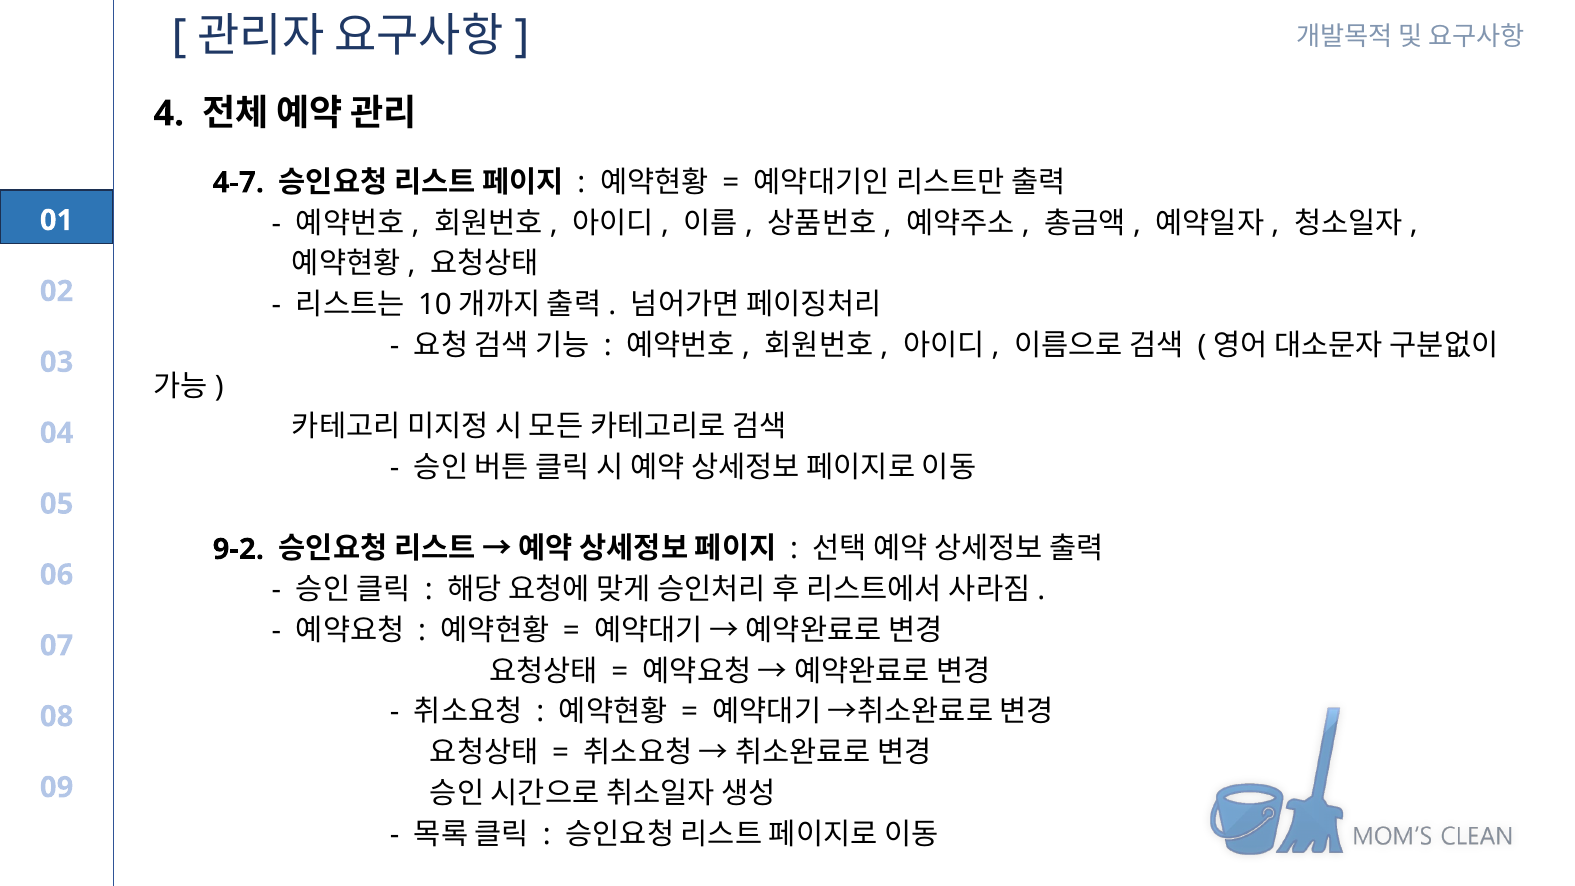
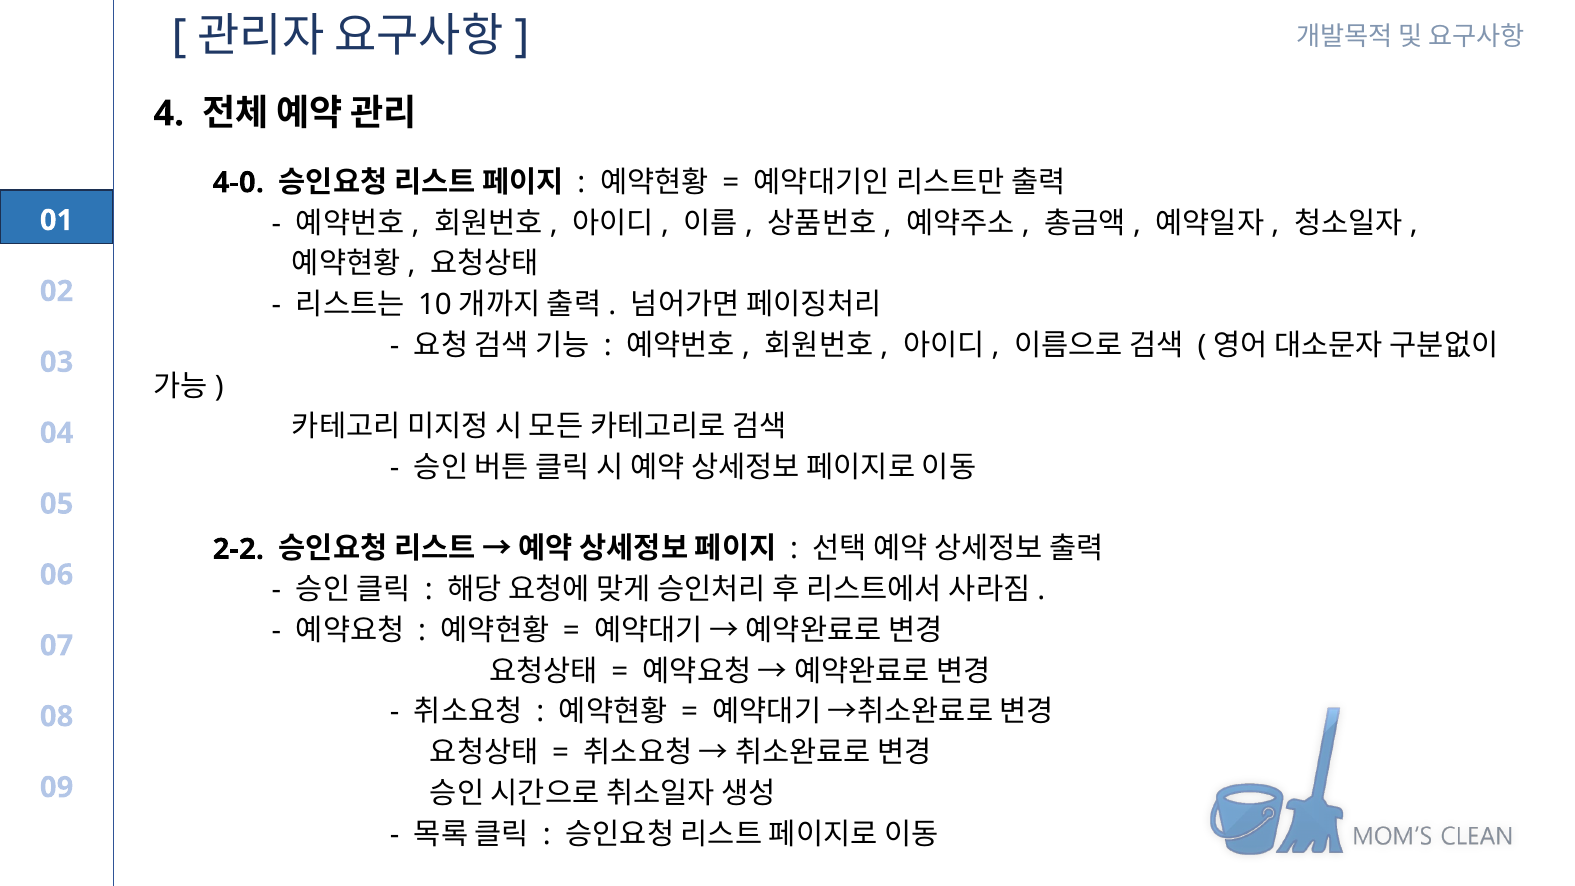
4-7: 4-7 -> 4-0
9-2: 9-2 -> 2-2
